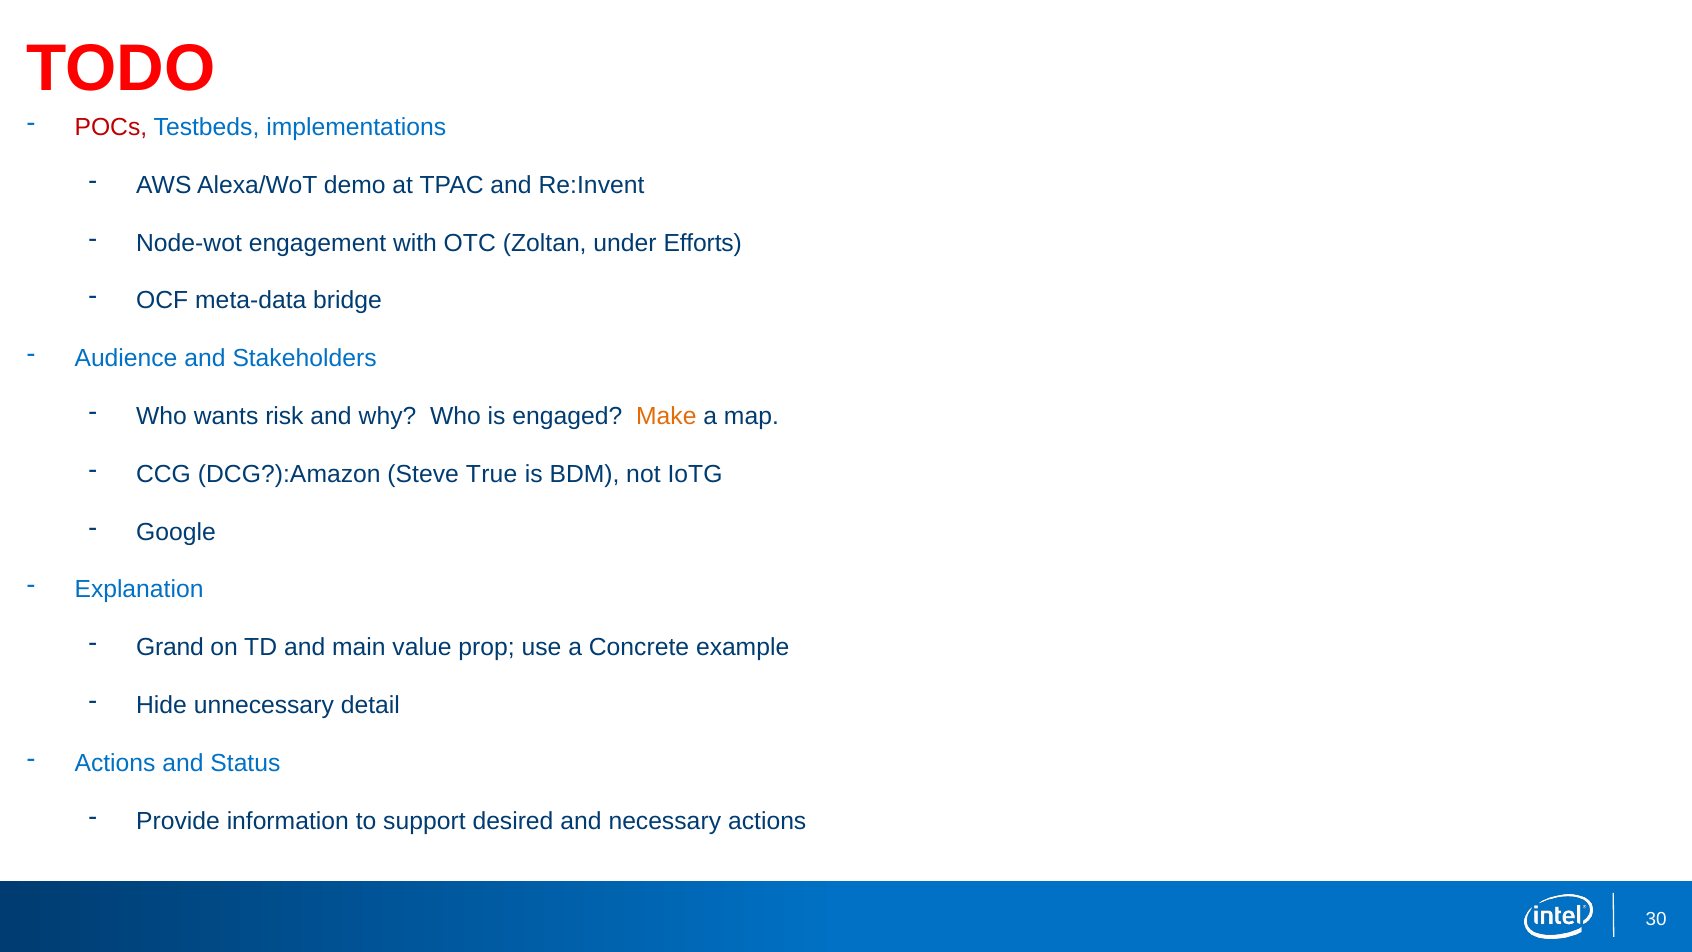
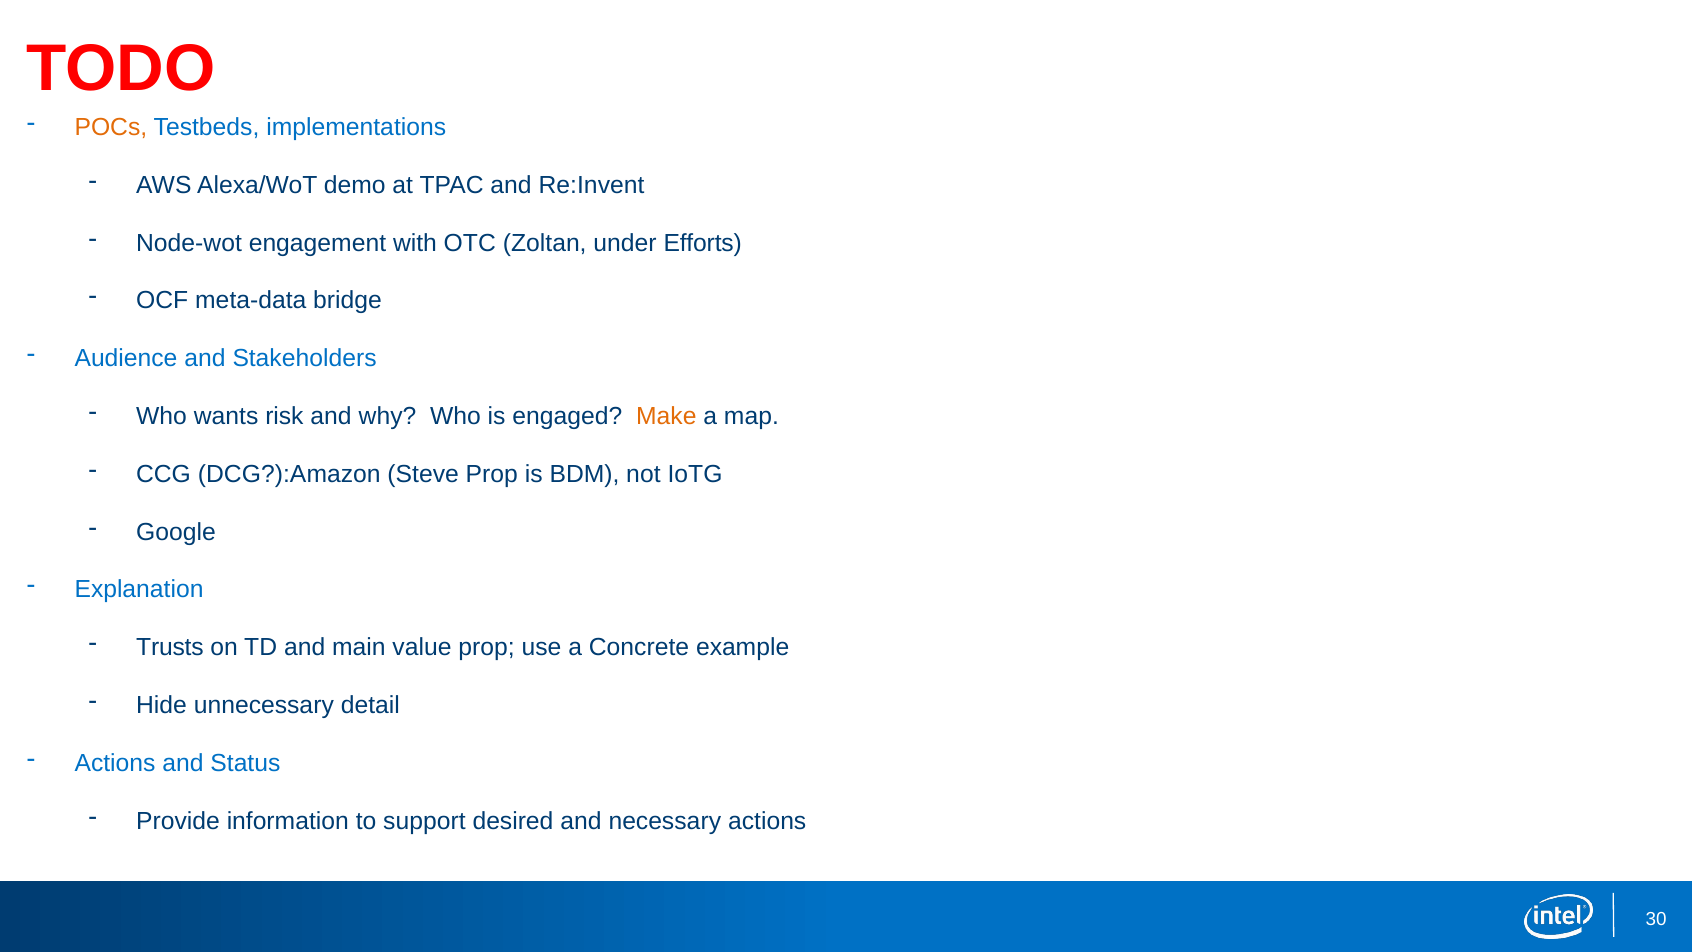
POCs colour: red -> orange
Steve True: True -> Prop
Grand: Grand -> Trusts
